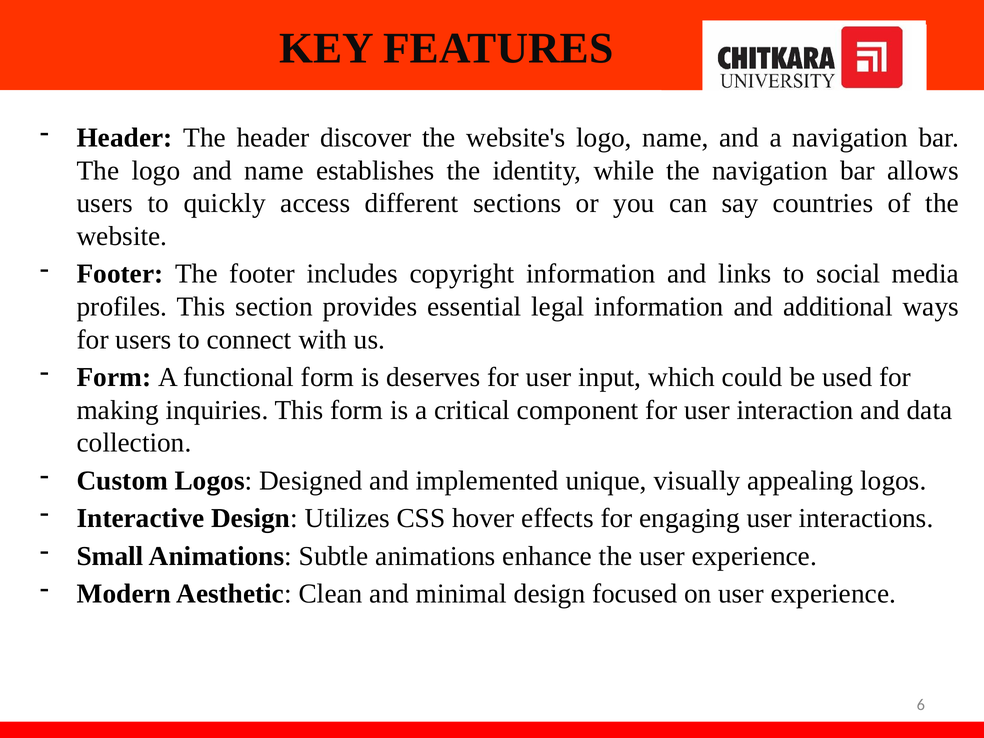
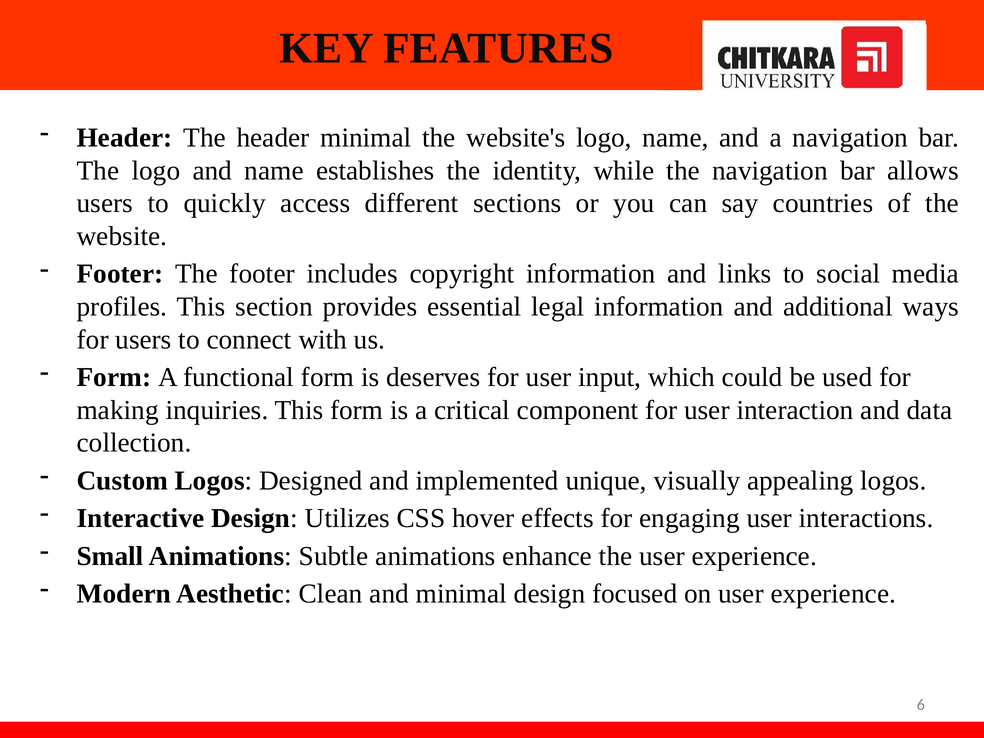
header discover: discover -> minimal
